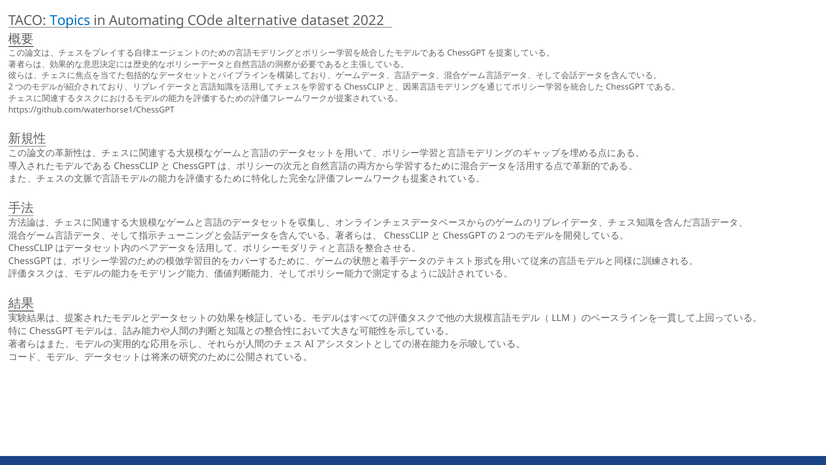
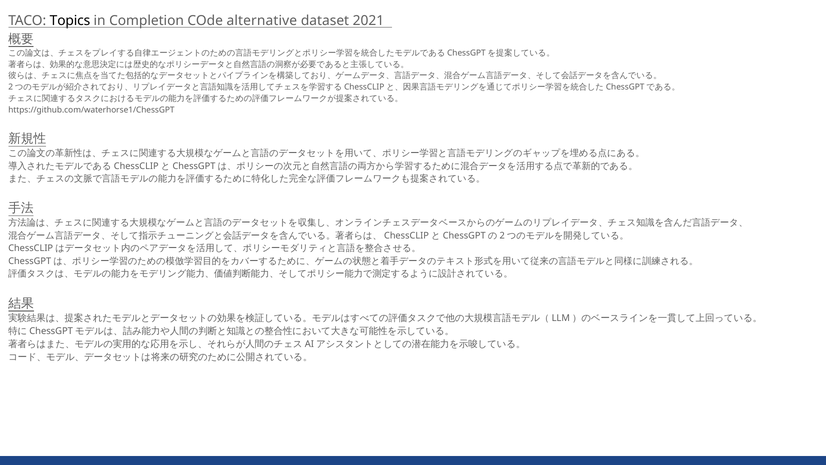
Topics colour: blue -> black
Automating: Automating -> Completion
2022: 2022 -> 2021
